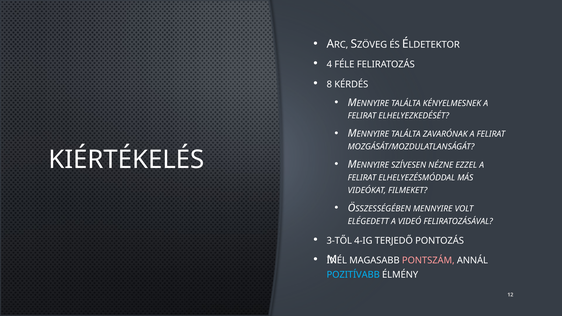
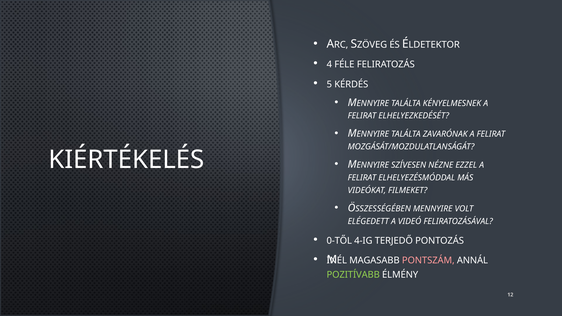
8: 8 -> 5
3-TŐL: 3-TŐL -> 0-TŐL
POZITÍVABB colour: light blue -> light green
